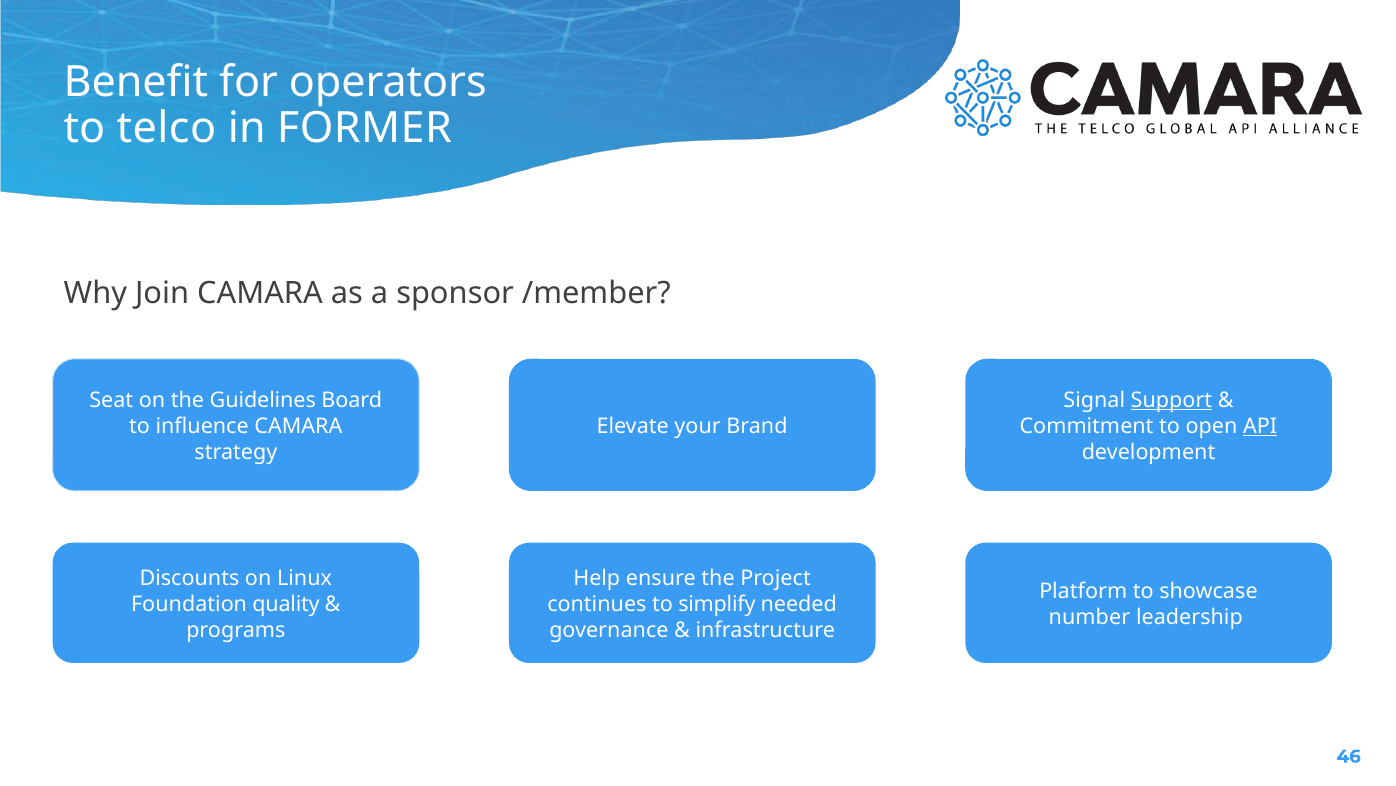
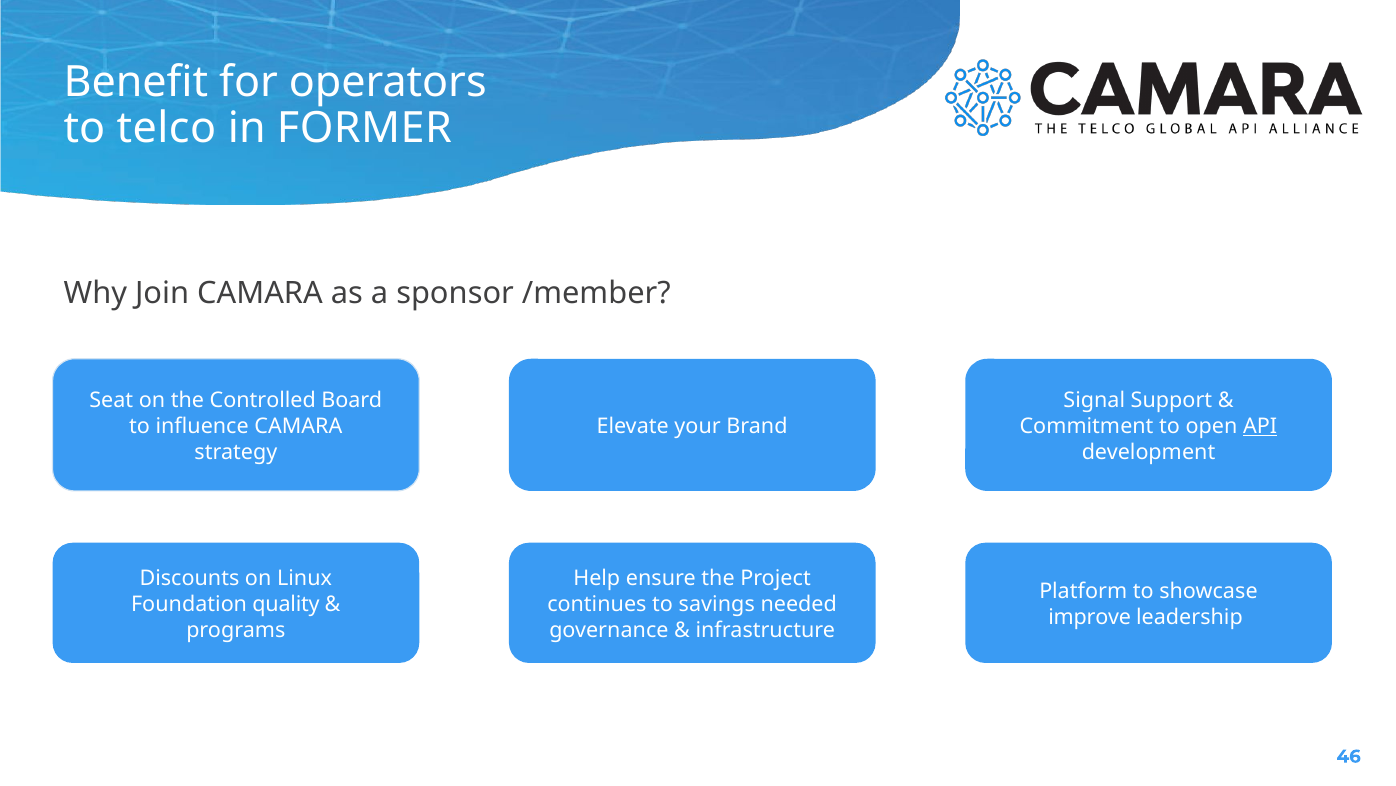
Guidelines: Guidelines -> Controlled
Support underline: present -> none
simplify: simplify -> savings
number: number -> improve
